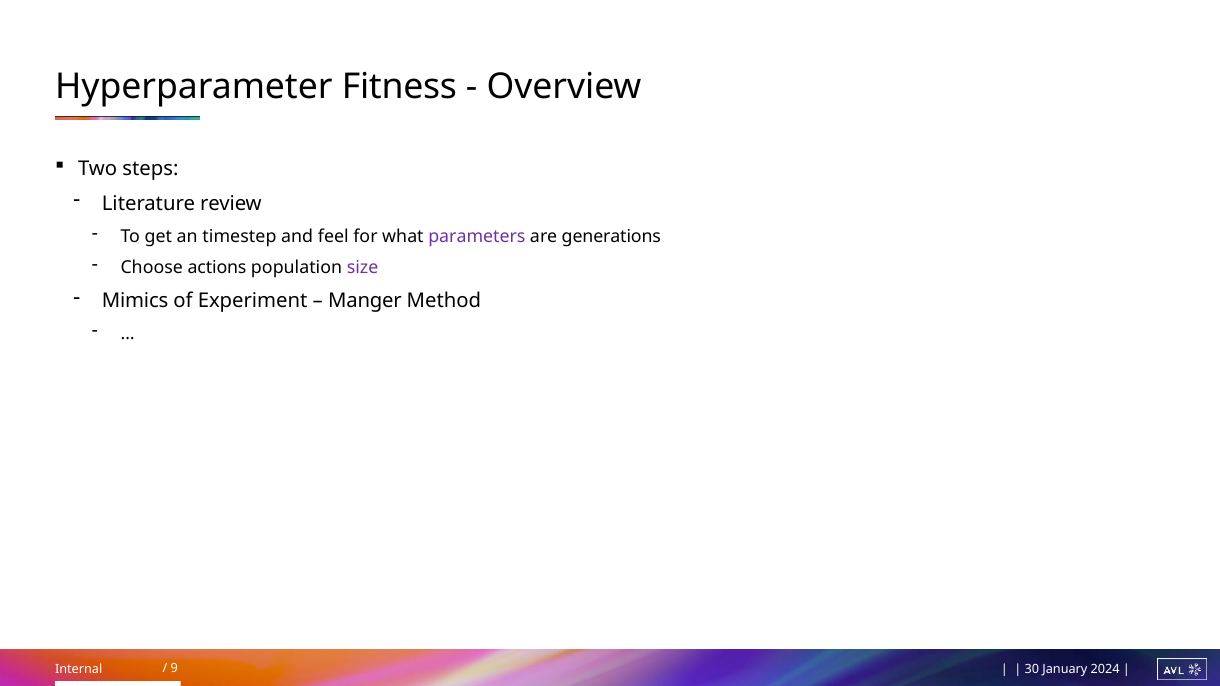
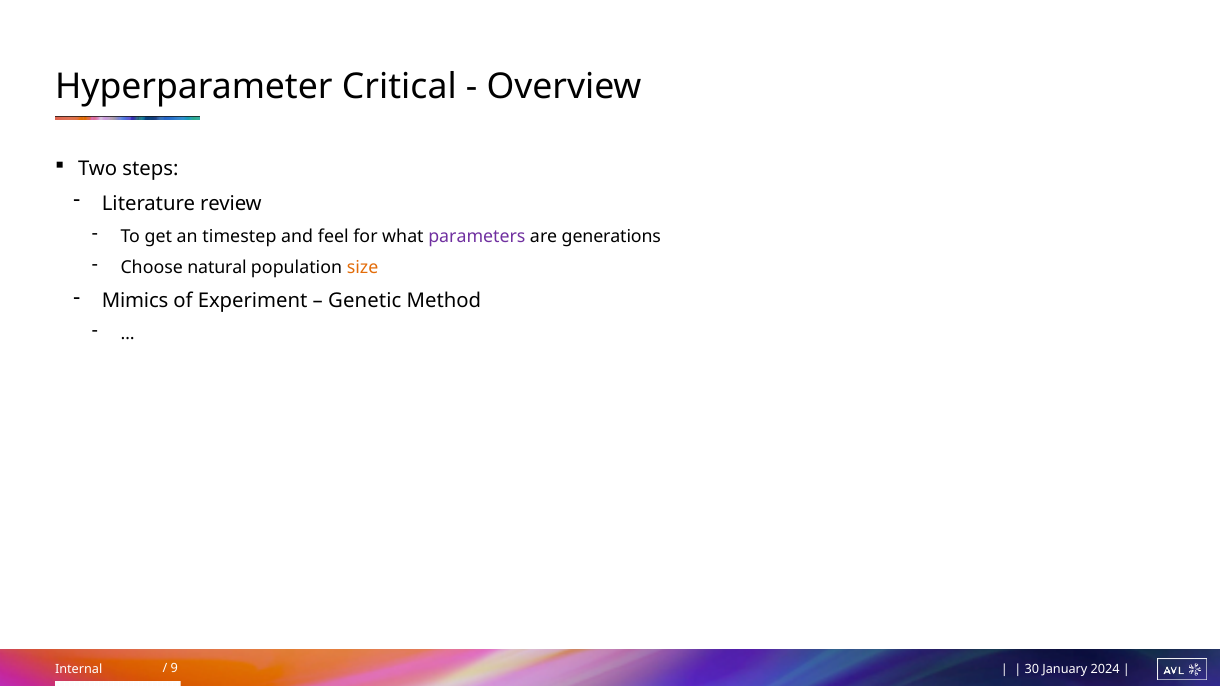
Fitness: Fitness -> Critical
actions: actions -> natural
size colour: purple -> orange
Manger: Manger -> Genetic
